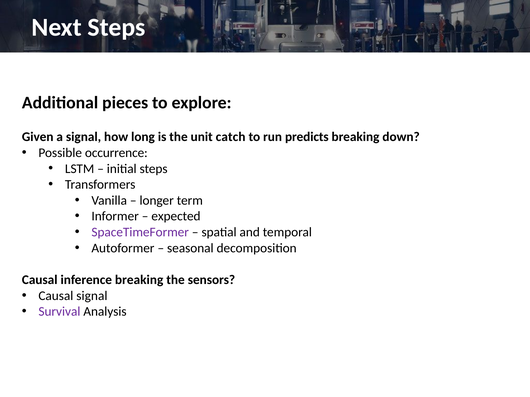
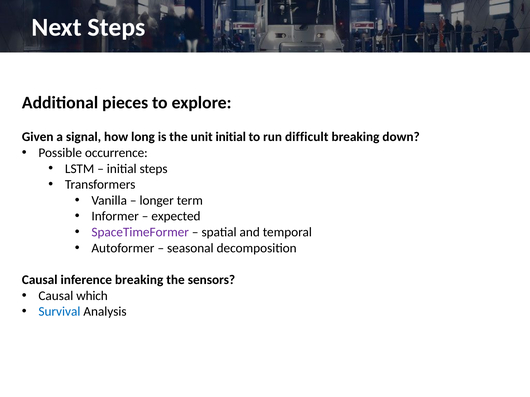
unit catch: catch -> initial
predicts: predicts -> difficult
Causal signal: signal -> which
Survival colour: purple -> blue
